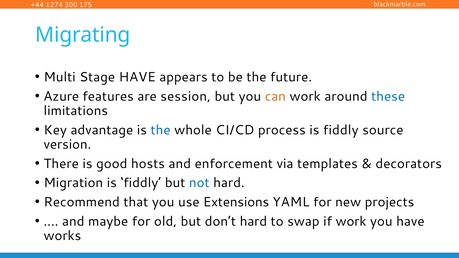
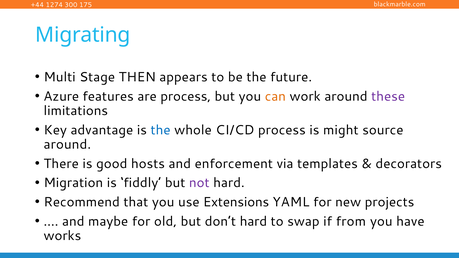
Stage HAVE: HAVE -> THEN
are session: session -> process
these colour: blue -> purple
process is fiddly: fiddly -> might
version at (67, 144): version -> around
not colour: blue -> purple
if work: work -> from
